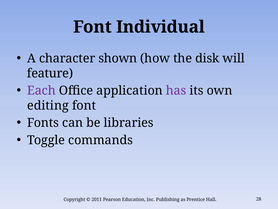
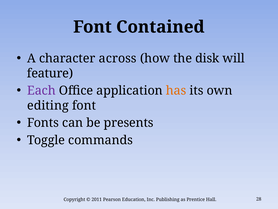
Individual: Individual -> Contained
shown: shown -> across
has colour: purple -> orange
libraries: libraries -> presents
